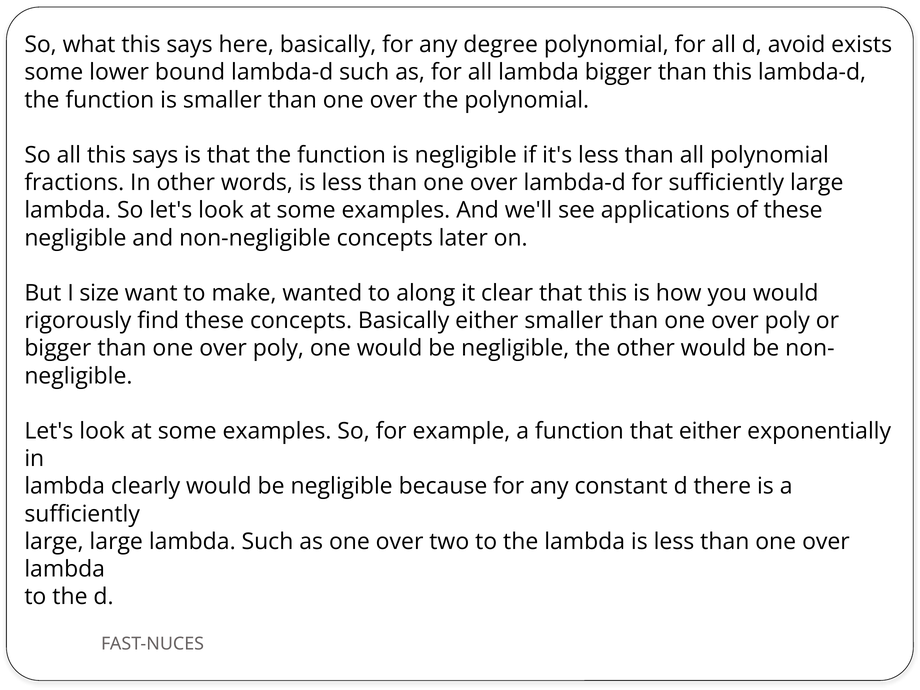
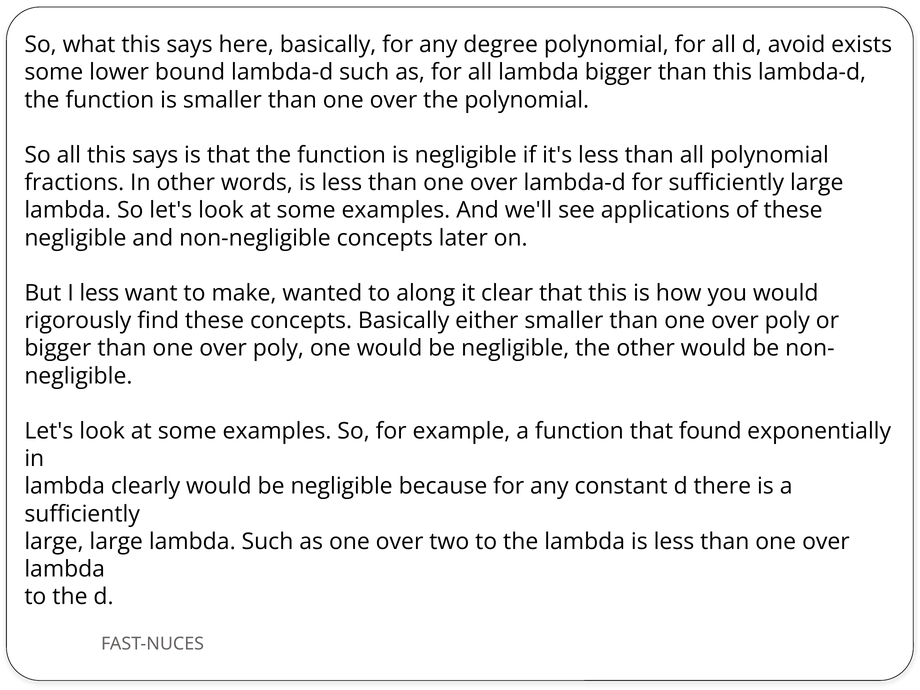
I size: size -> less
that either: either -> found
